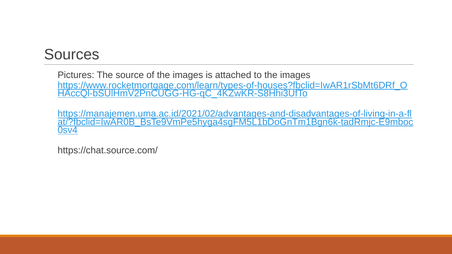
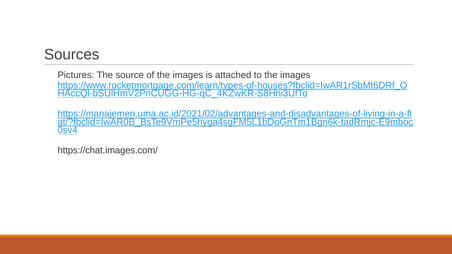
https://chat.source.com/: https://chat.source.com/ -> https://chat.images.com/
